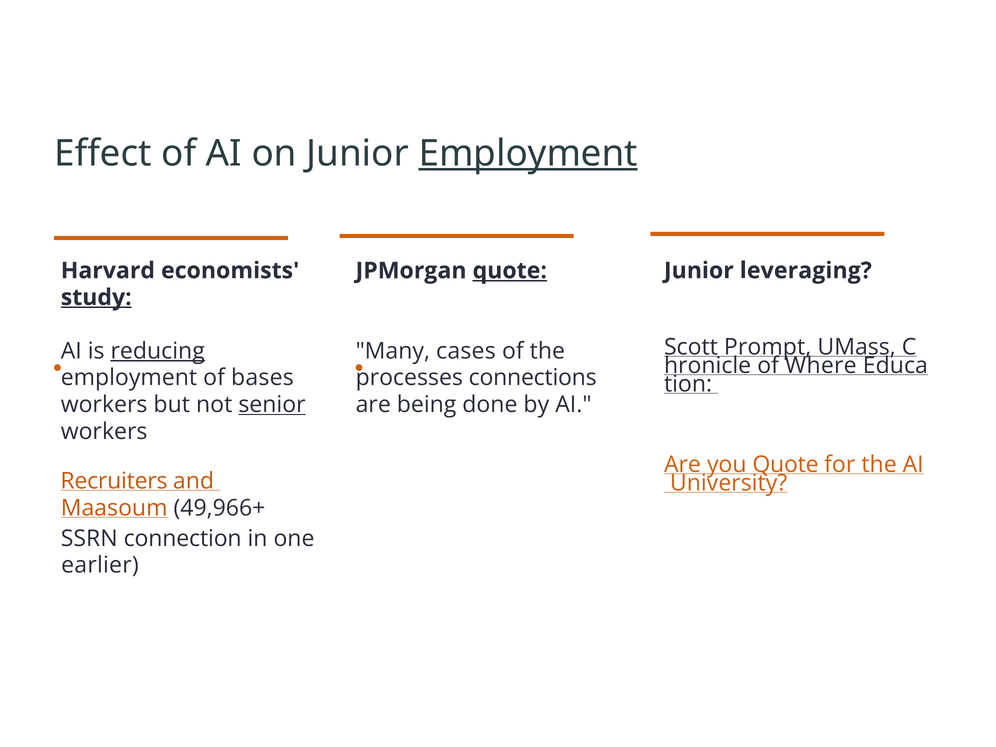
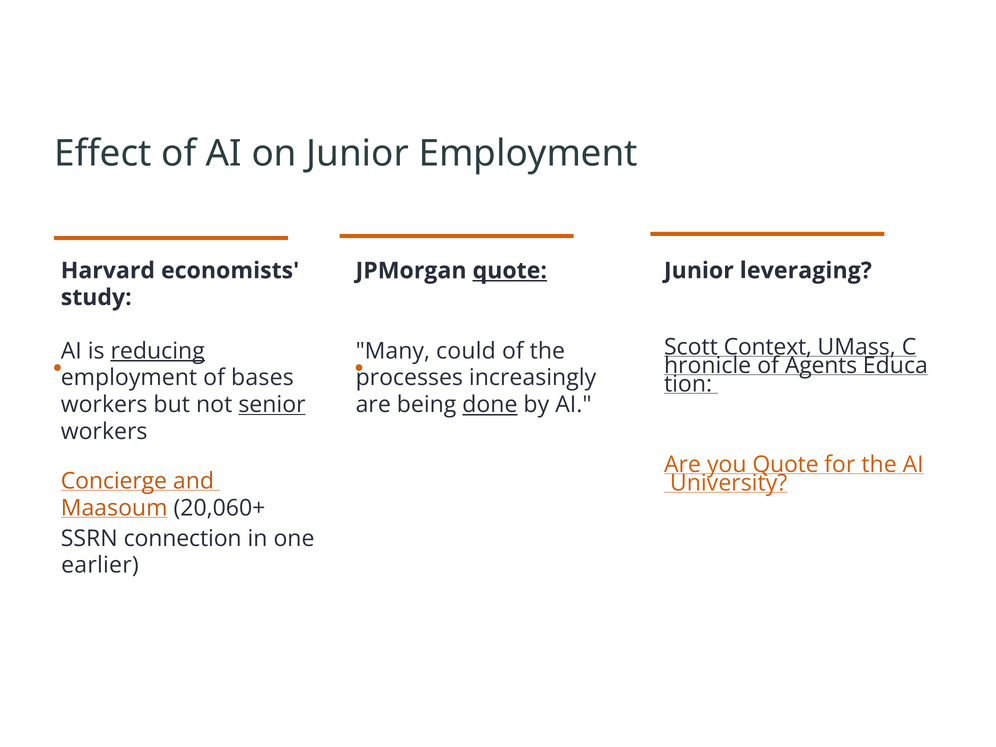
Employment at (528, 153) underline: present -> none
study underline: present -> none
Prompt: Prompt -> Context
cases: cases -> could
Where: Where -> Agents
connections: connections -> increasingly
done underline: none -> present
Recruiters: Recruiters -> Concierge
49,966+: 49,966+ -> 20,060+
